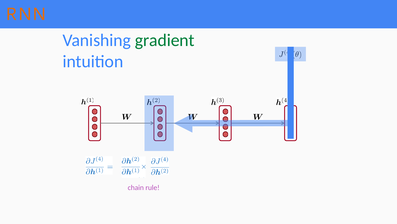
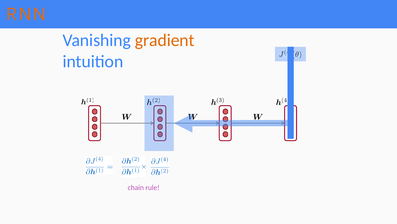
gradient colour: green -> orange
